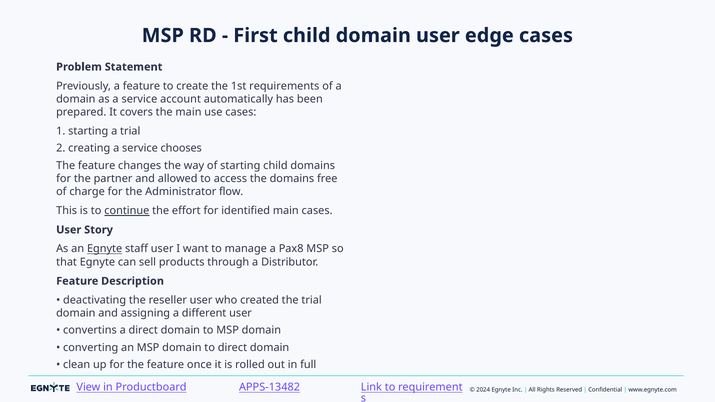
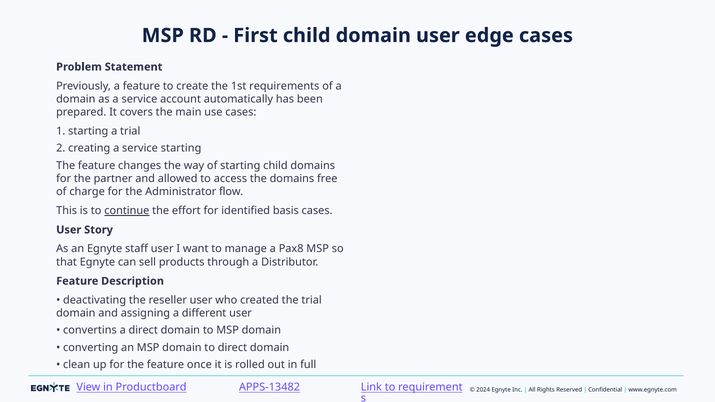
service chooses: chooses -> starting
identified main: main -> basis
Egnyte at (105, 249) underline: present -> none
